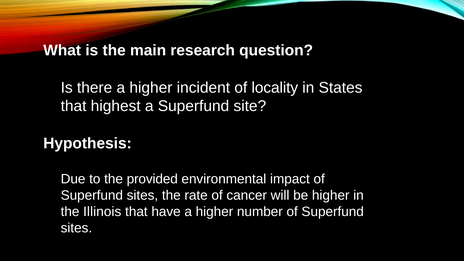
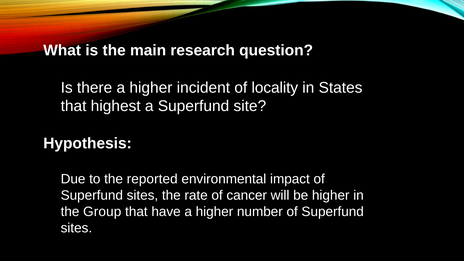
provided: provided -> reported
Illinois: Illinois -> Group
